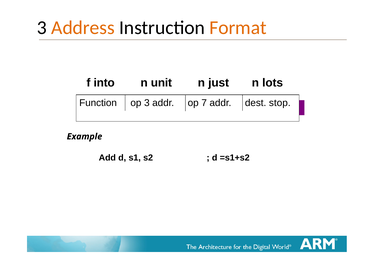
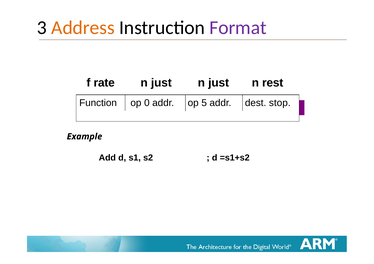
Format colour: orange -> purple
into: into -> rate
unit at (161, 83): unit -> just
lots: lots -> rest
op 3: 3 -> 0
7: 7 -> 5
